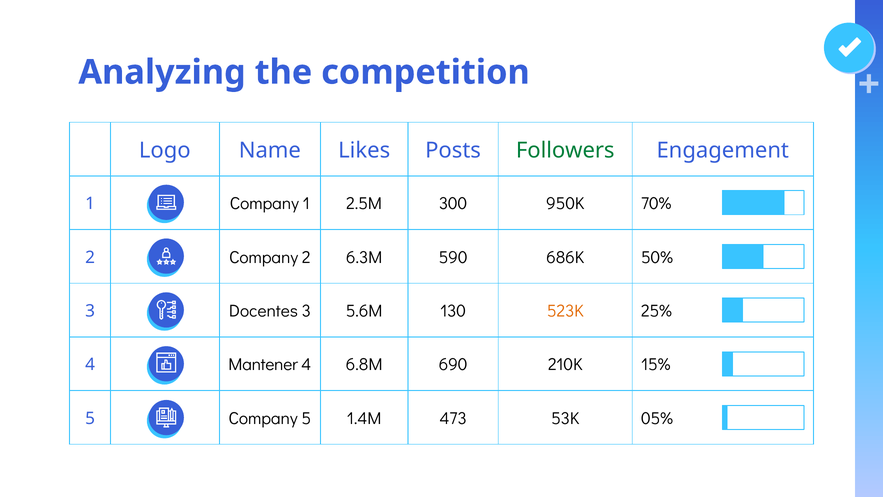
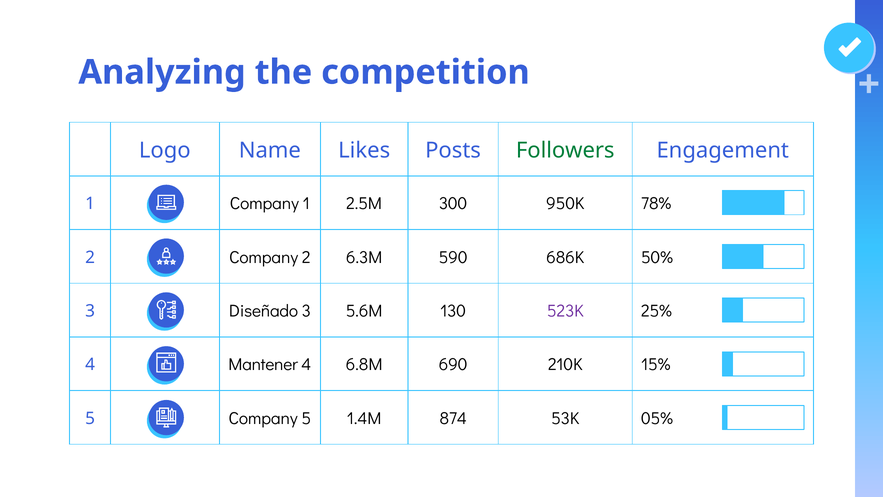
70%: 70% -> 78%
Docentes: Docentes -> Diseñado
523K colour: orange -> purple
473: 473 -> 874
